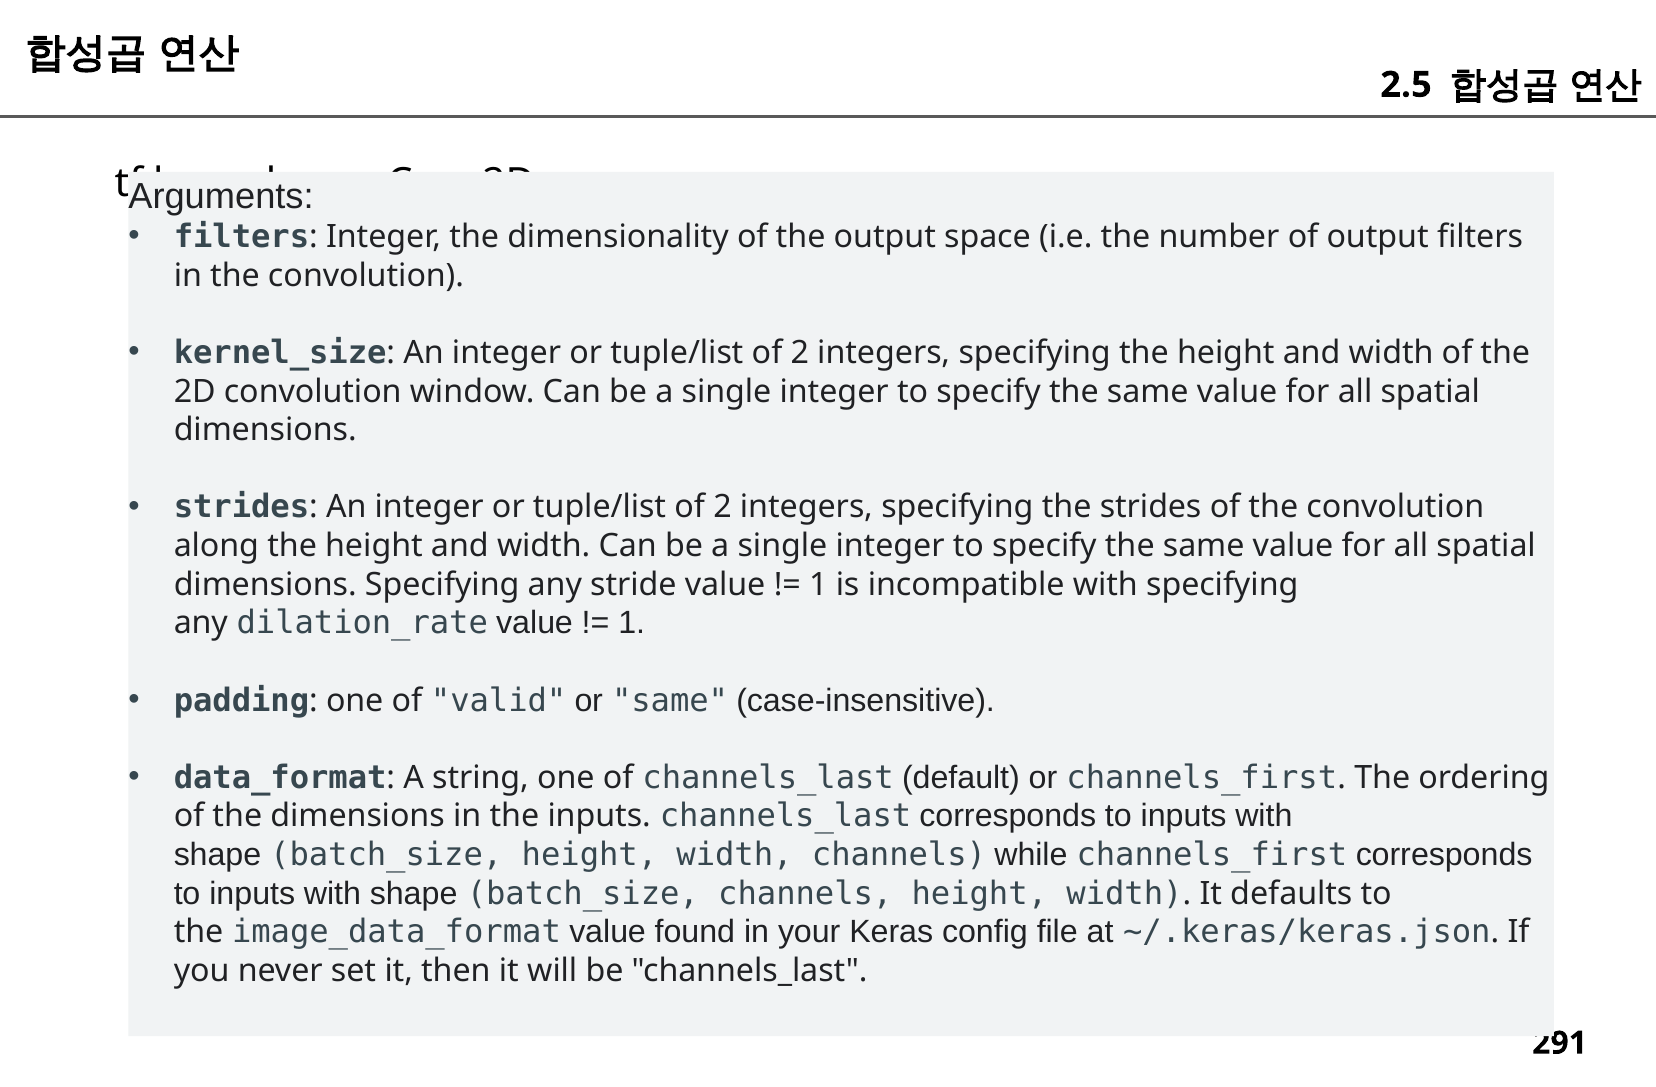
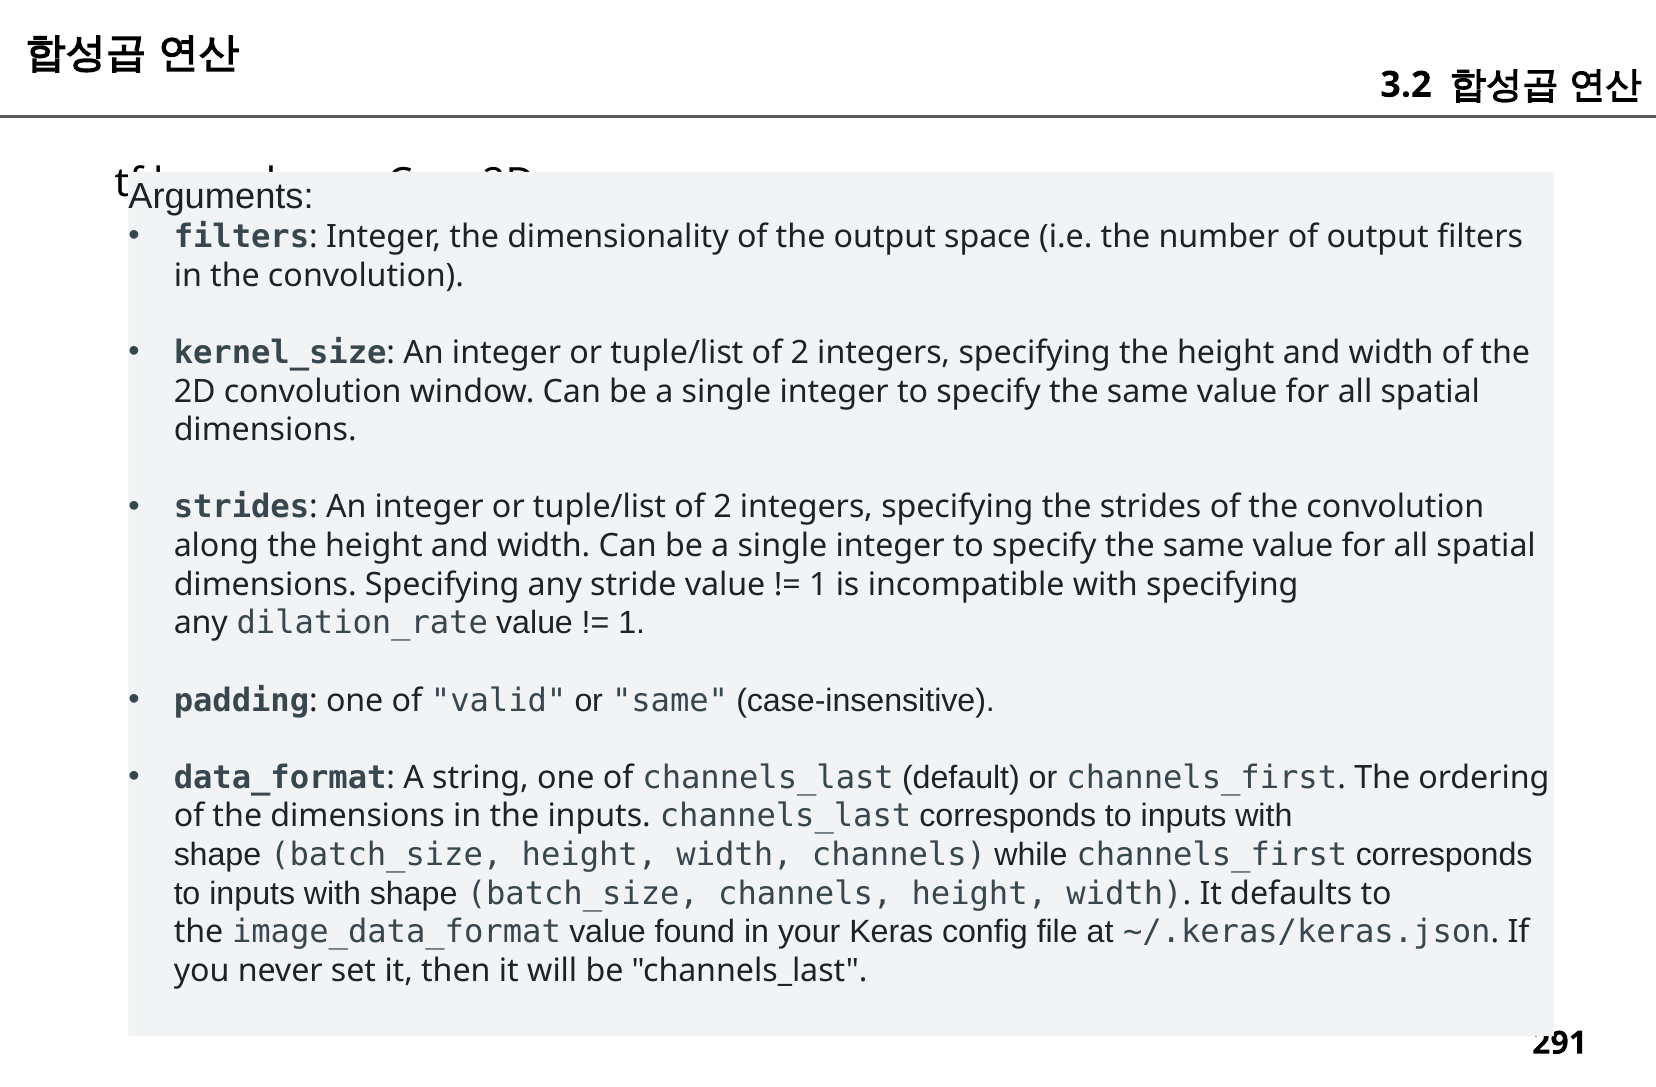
2.5: 2.5 -> 3.2
